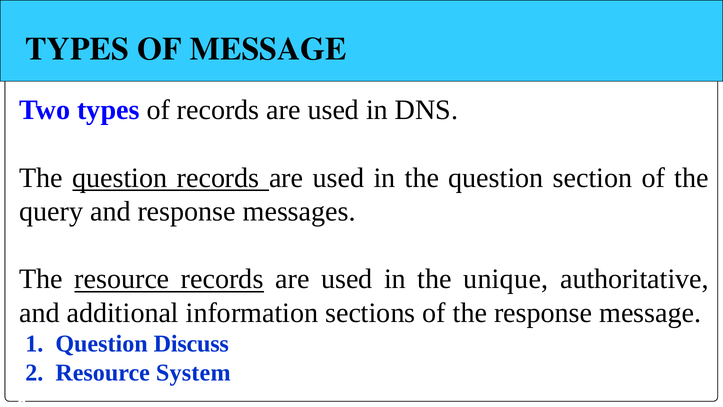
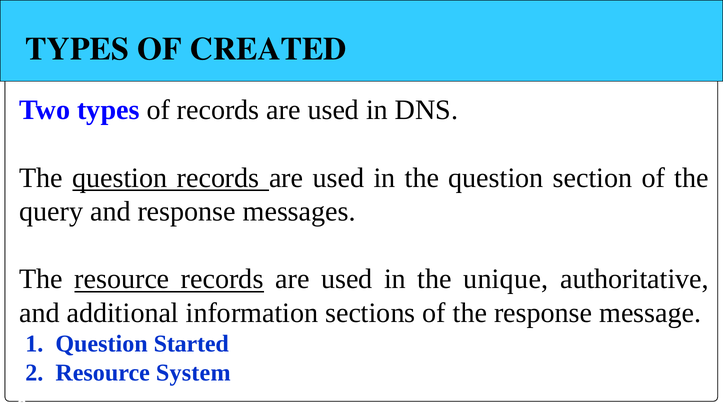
OF MESSAGE: MESSAGE -> CREATED
Discuss: Discuss -> Started
